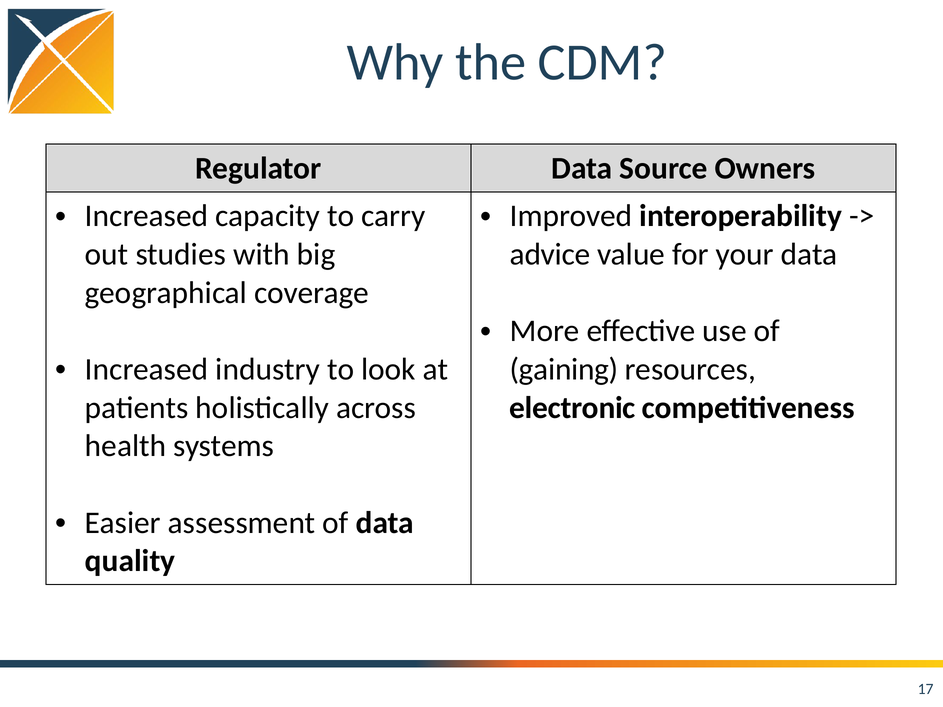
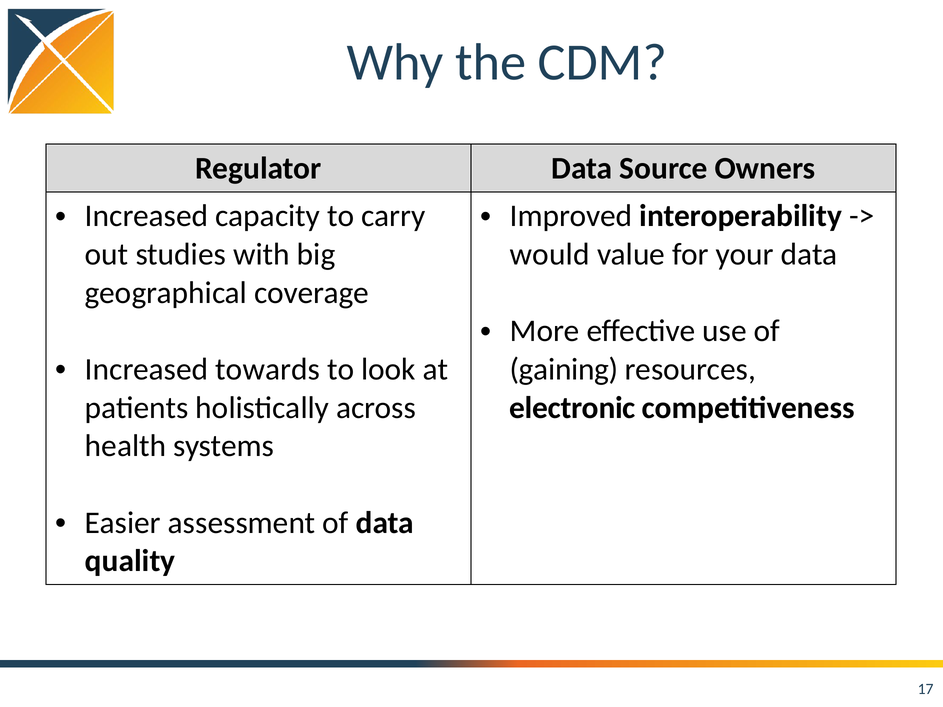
advice: advice -> would
industry: industry -> towards
